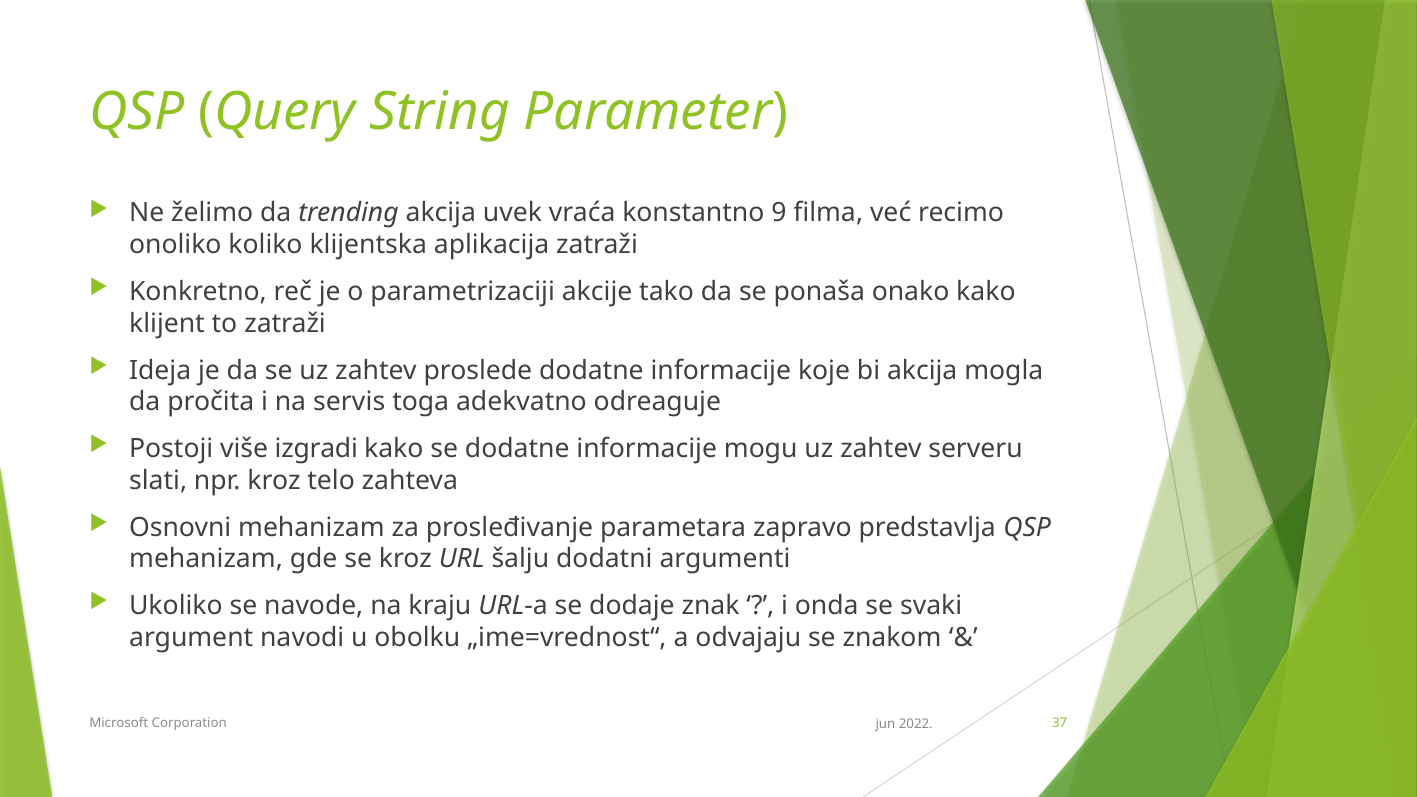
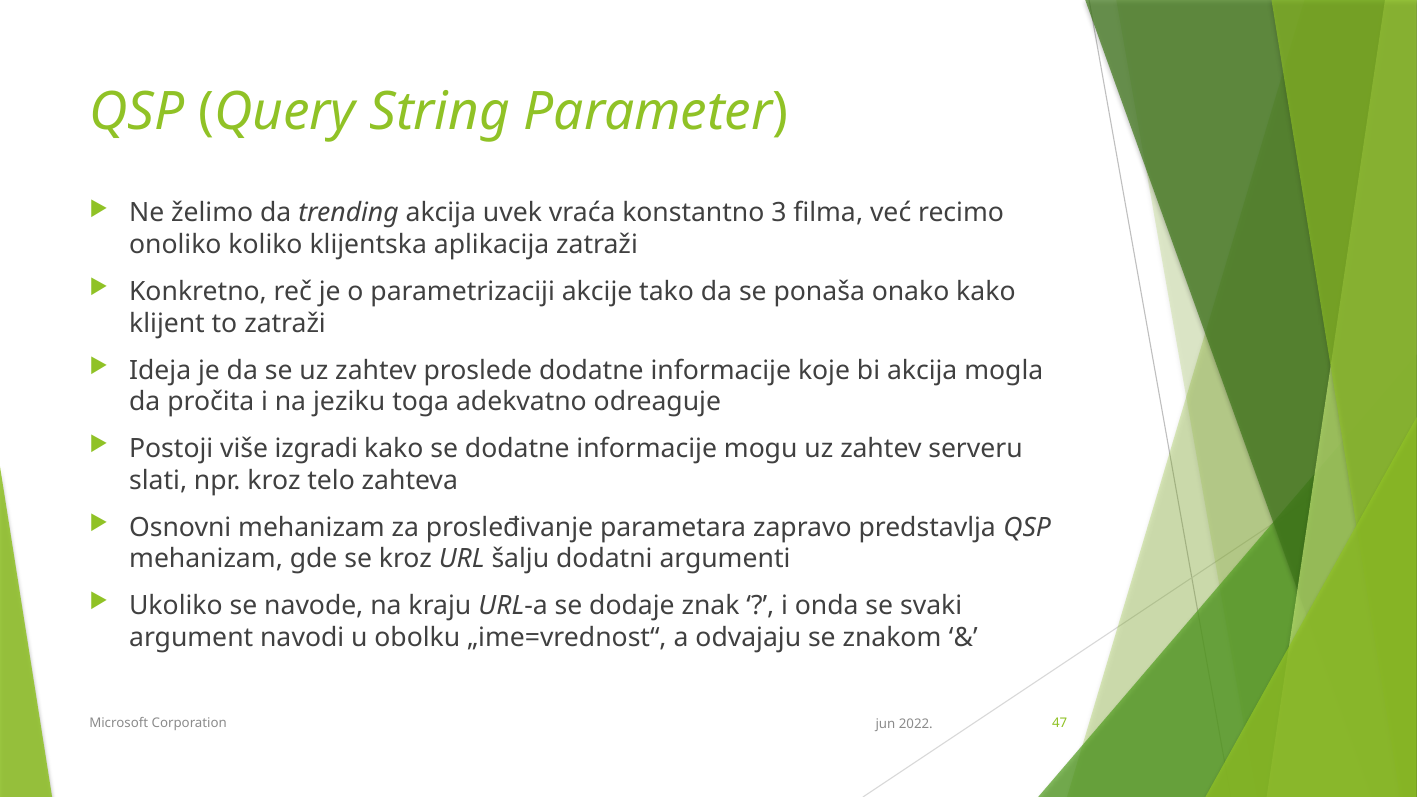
9: 9 -> 3
servis: servis -> jeziku
37: 37 -> 47
